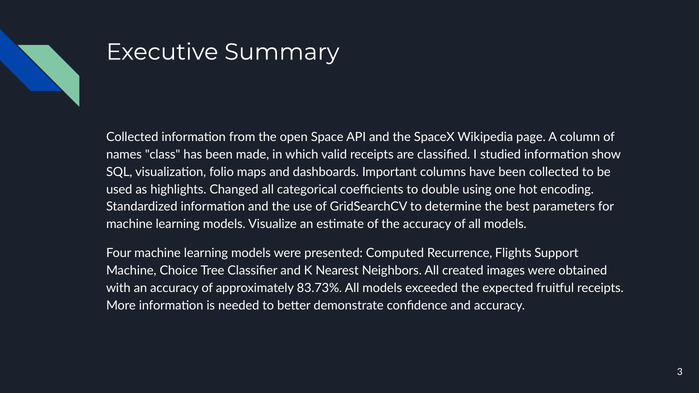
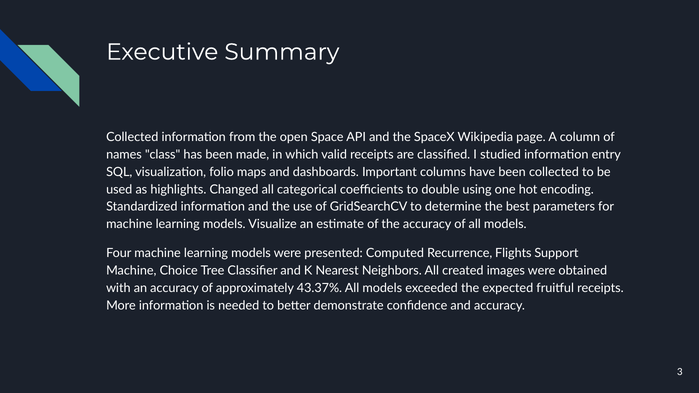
show: show -> entry
83.73%: 83.73% -> 43.37%
